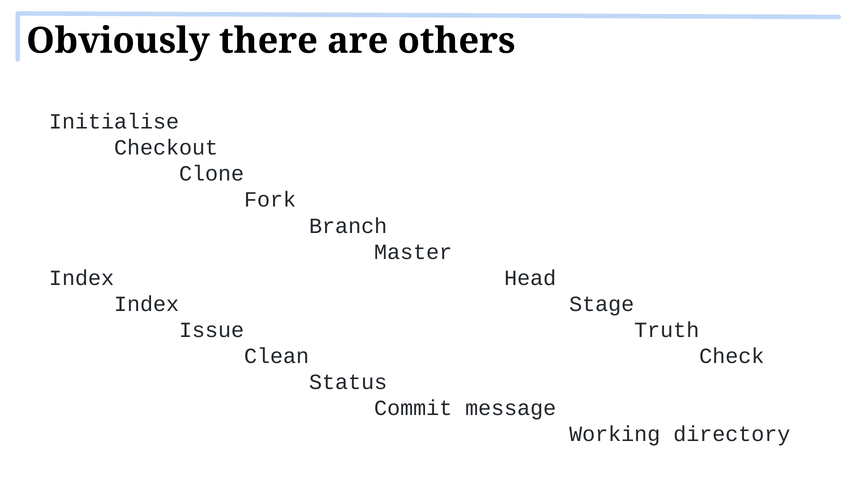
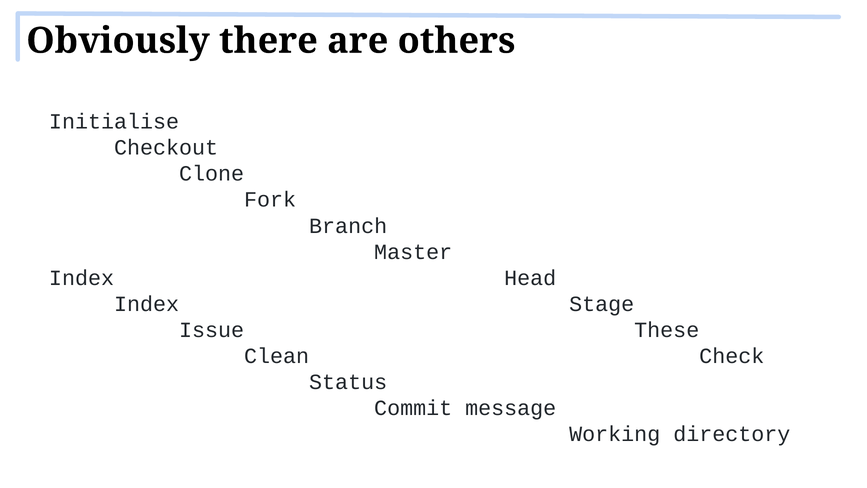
Truth: Truth -> These
